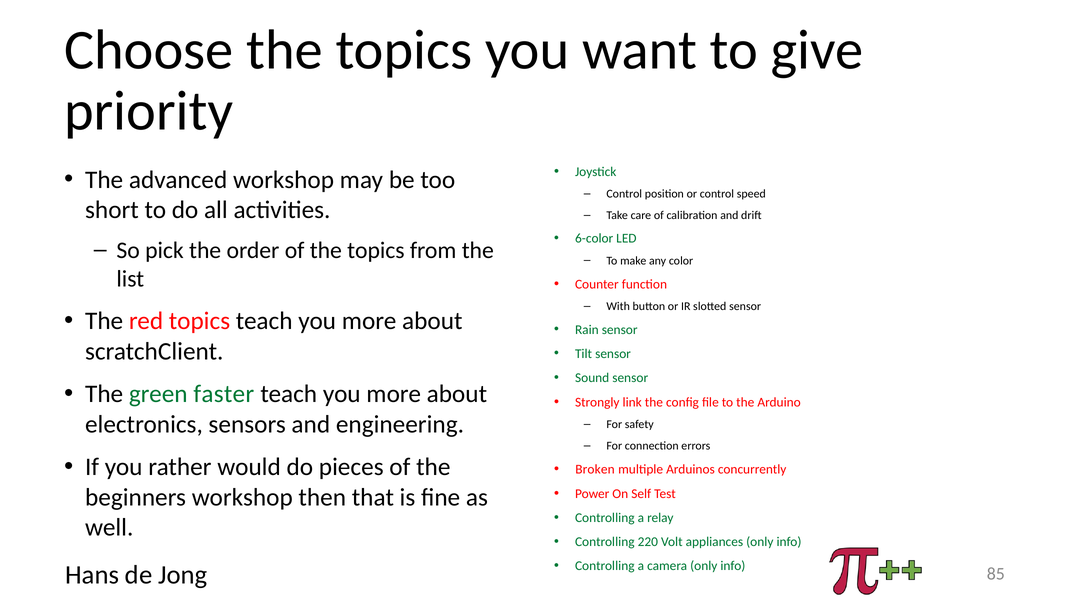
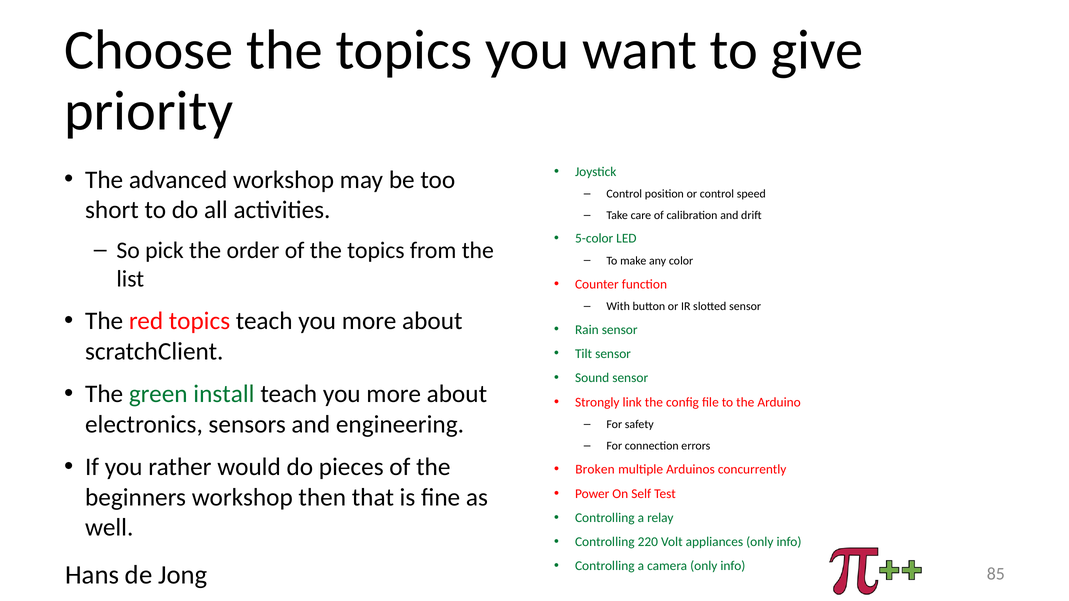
6-color: 6-color -> 5-color
faster: faster -> install
